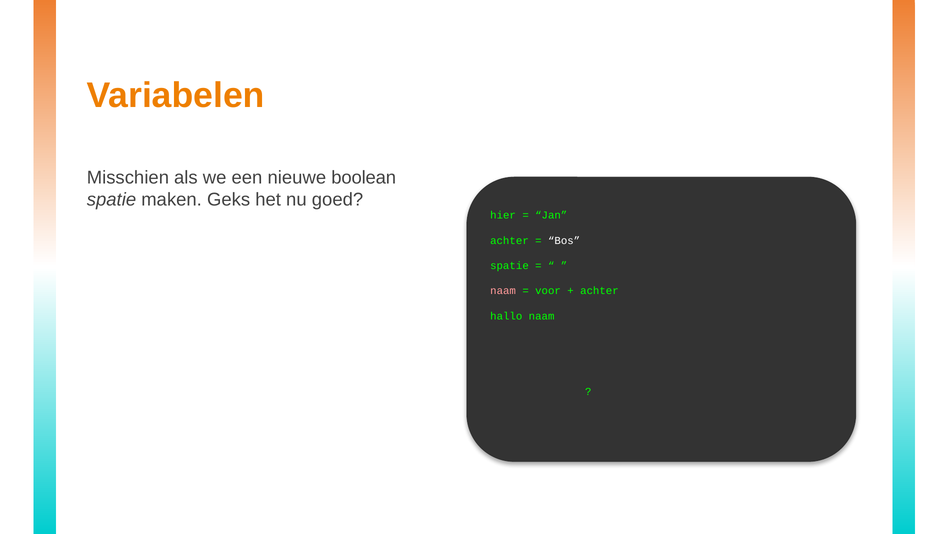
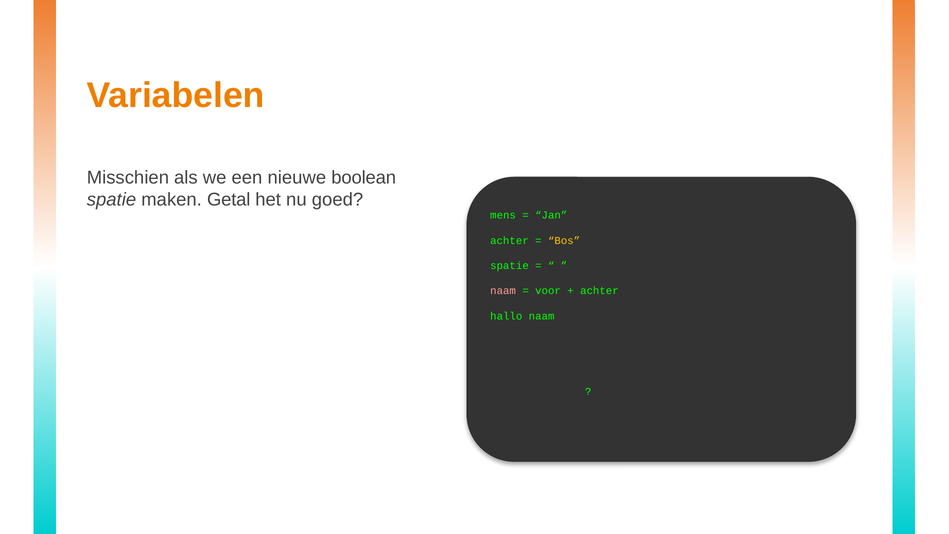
Geks: Geks -> Getal
hier: hier -> mens
Bos colour: white -> yellow
